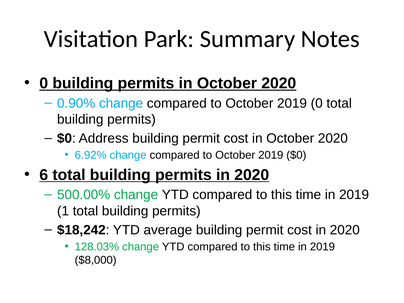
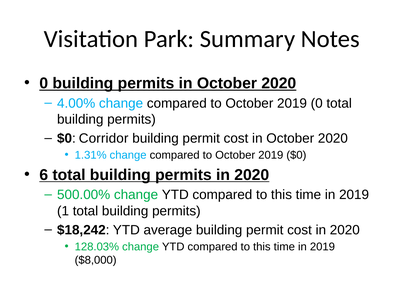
0.90%: 0.90% -> 4.00%
Address: Address -> Corridor
6.92%: 6.92% -> 1.31%
